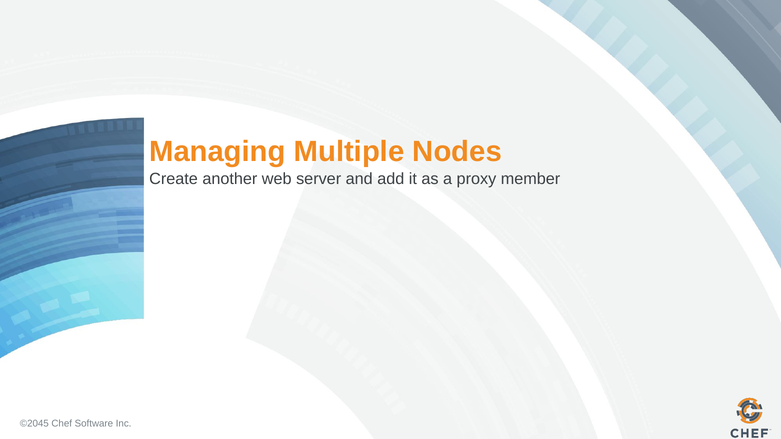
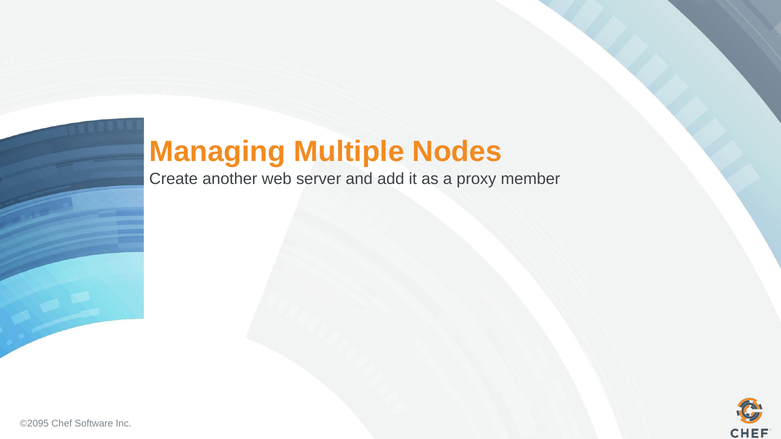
©2045: ©2045 -> ©2095
